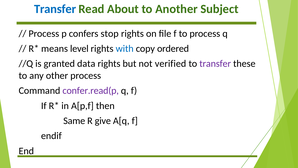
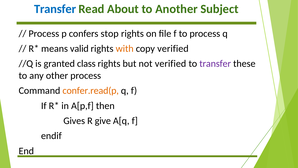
level: level -> valid
with colour: blue -> orange
copy ordered: ordered -> verified
data: data -> class
confer.read(p colour: purple -> orange
Same: Same -> Gives
